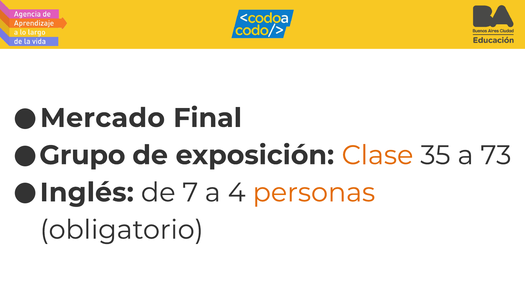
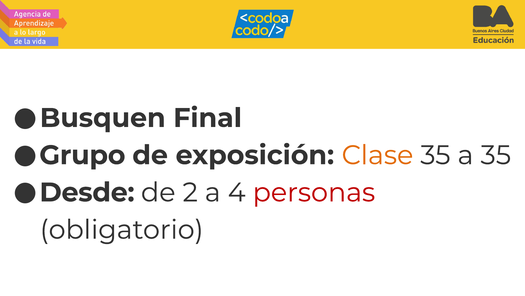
Mercado: Mercado -> Busquen
a 73: 73 -> 35
Inglés: Inglés -> Desde
7: 7 -> 2
personas colour: orange -> red
